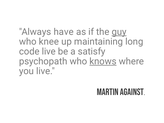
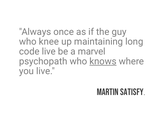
have: have -> once
guy underline: present -> none
satisfy: satisfy -> marvel
Against: Against -> Satisfy
